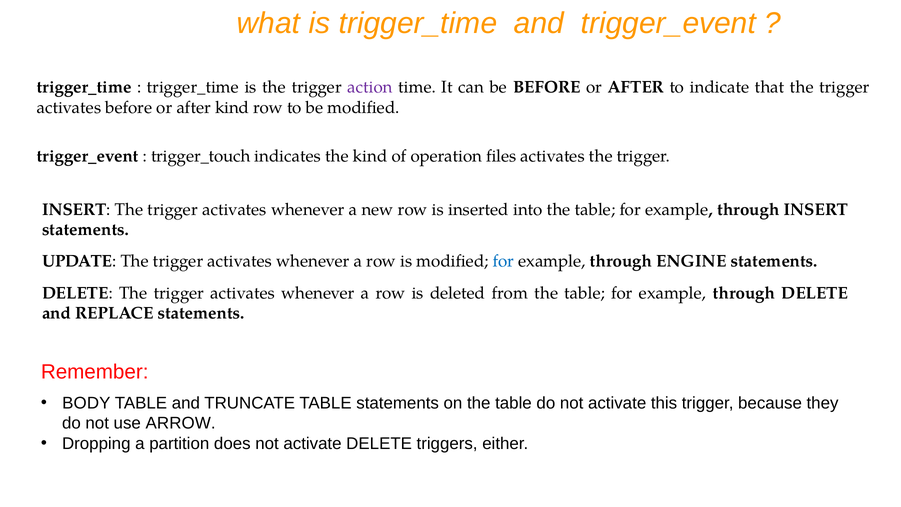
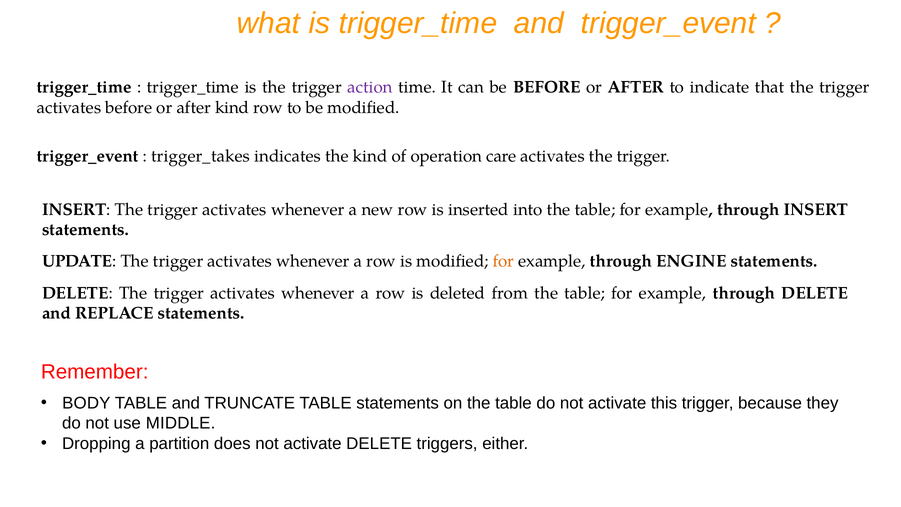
trigger_touch: trigger_touch -> trigger_takes
files: files -> care
for at (503, 261) colour: blue -> orange
ARROW: ARROW -> MIDDLE
